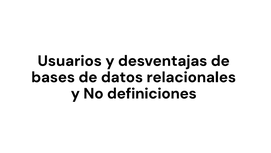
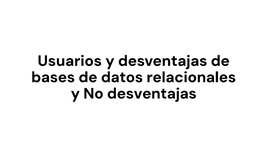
No definiciones: definiciones -> desventajas
